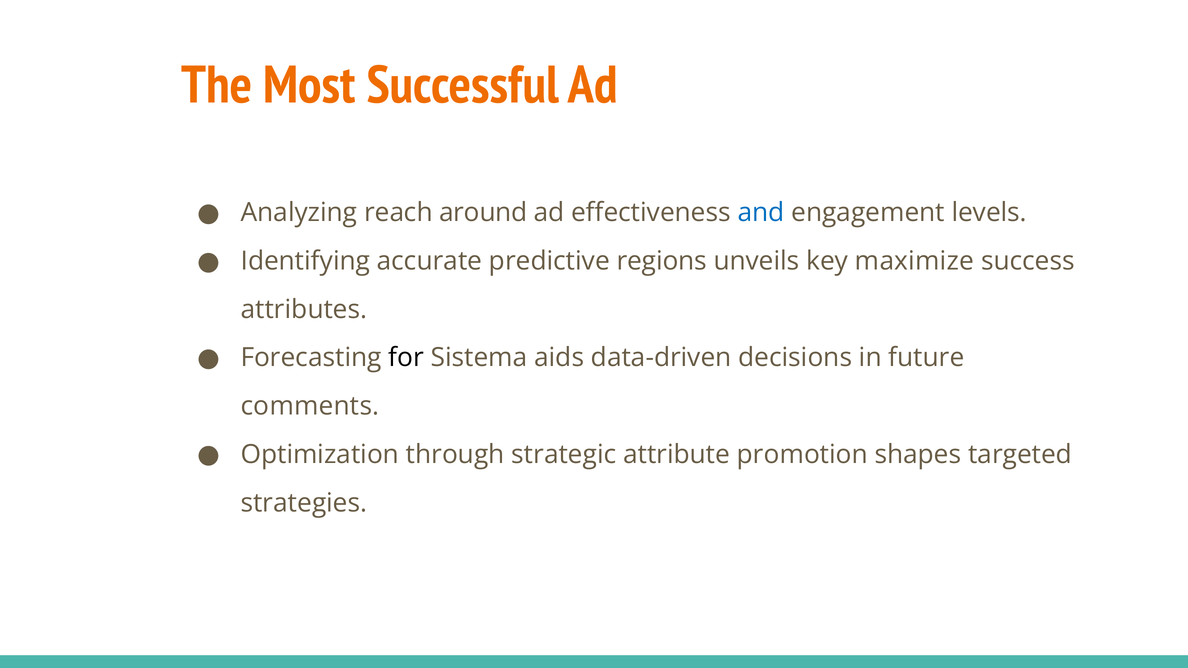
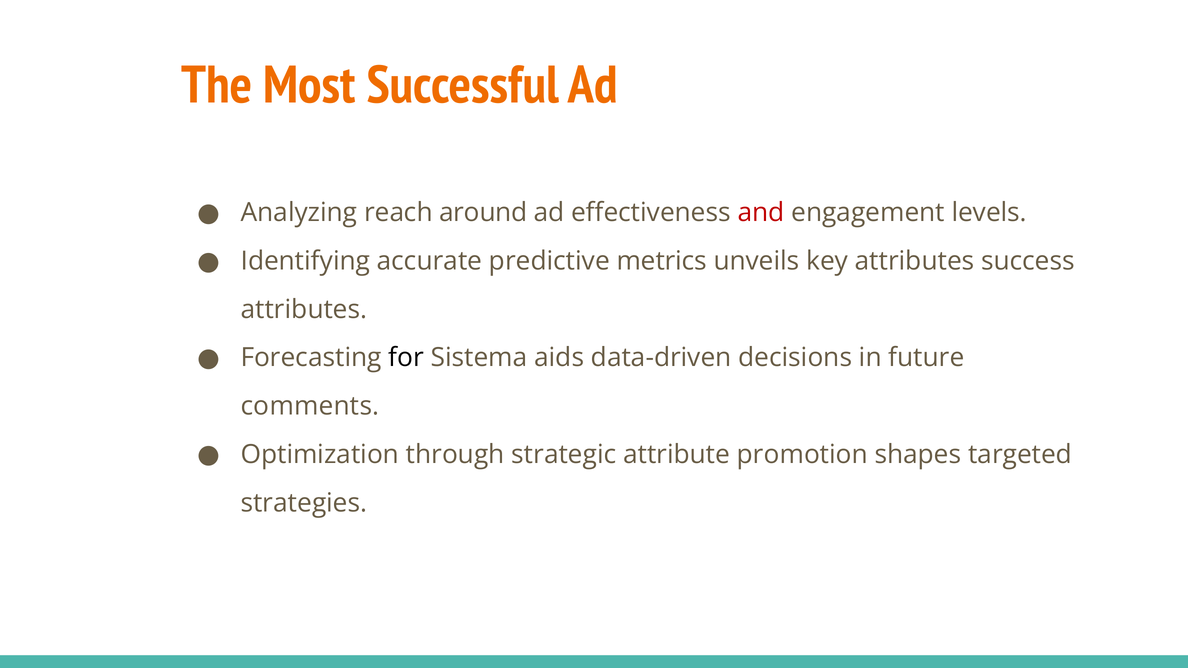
and colour: blue -> red
regions: regions -> metrics
key maximize: maximize -> attributes
